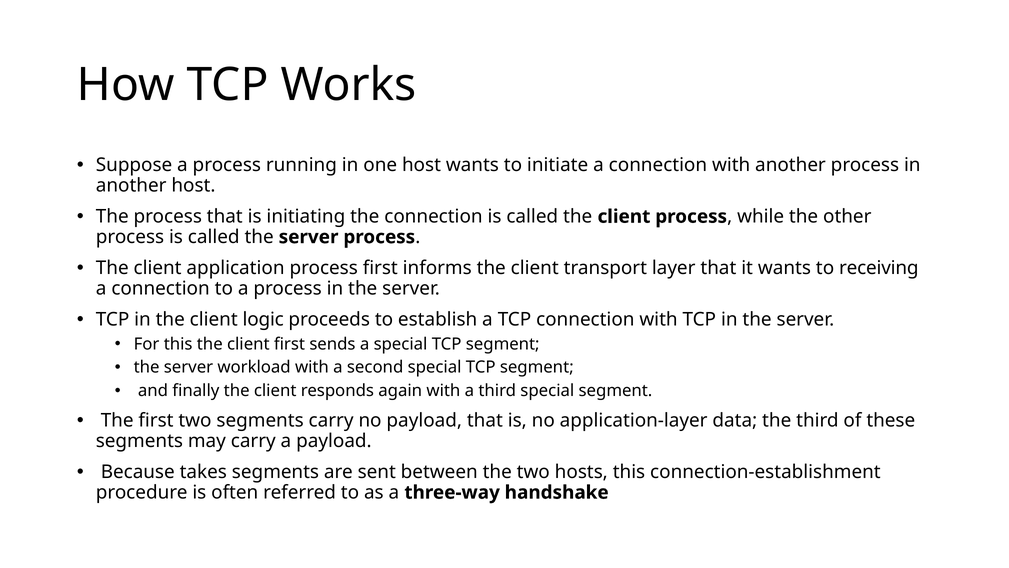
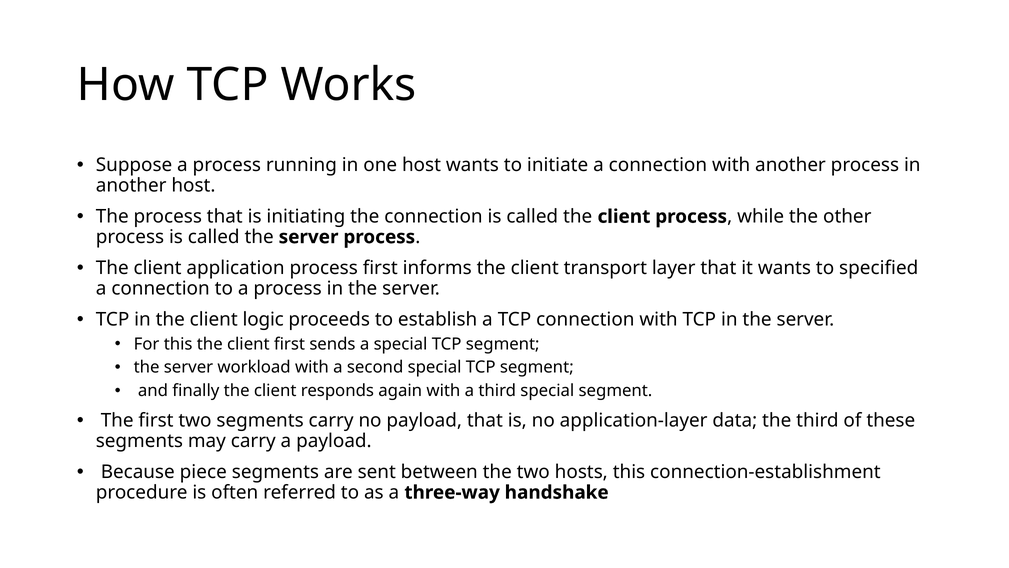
receiving: receiving -> specified
takes: takes -> piece
